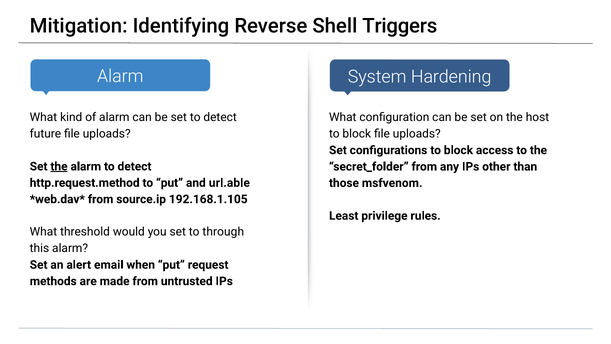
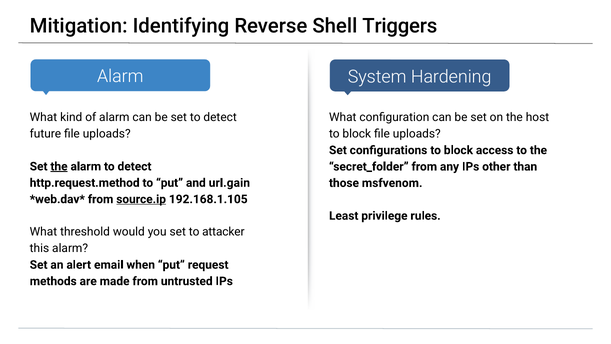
url.able: url.able -> url.gain
source.ip underline: none -> present
through: through -> attacker
